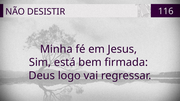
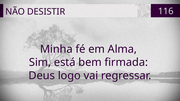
Jesus: Jesus -> Alma
